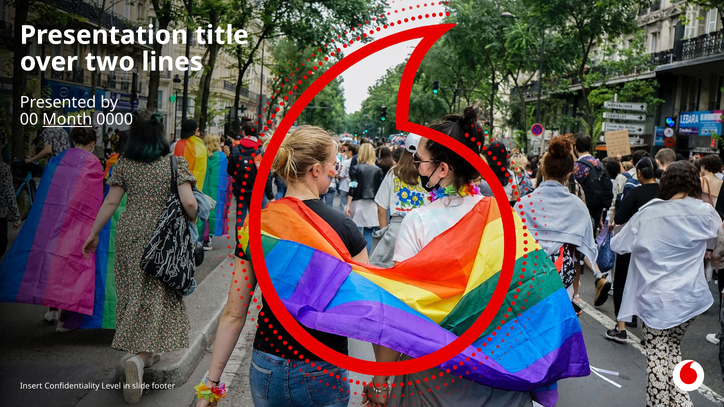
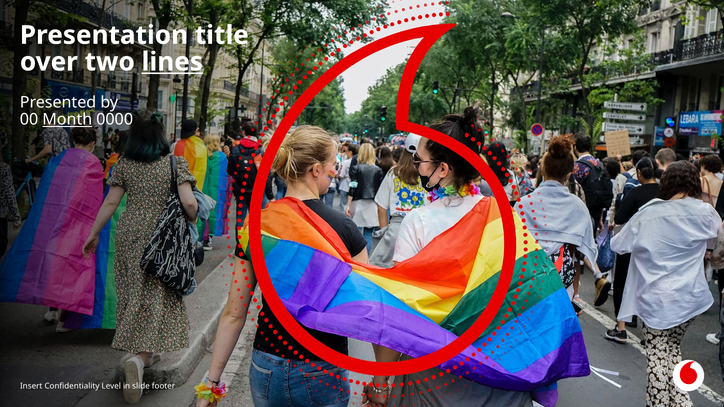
lines underline: none -> present
